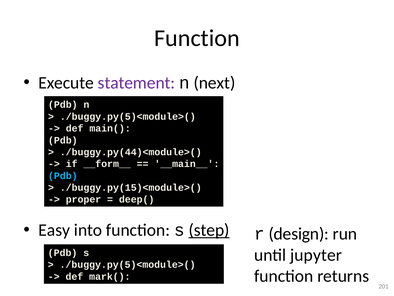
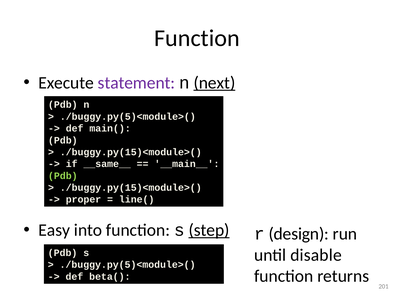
next underline: none -> present
./buggy.py(44)<module>( at (131, 152): ./buggy.py(44)<module>( -> ./buggy.py(15)<module>(
__form__: __form__ -> __same__
Pdb at (63, 175) colour: light blue -> light green
deep(: deep( -> line(
jupyter: jupyter -> disable
mark(: mark( -> beta(
